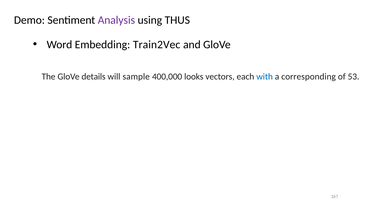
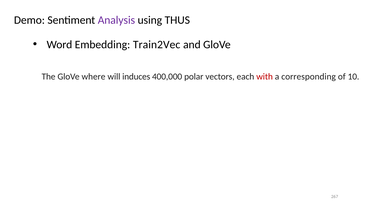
details: details -> where
sample: sample -> induces
looks: looks -> polar
with colour: blue -> red
53: 53 -> 10
